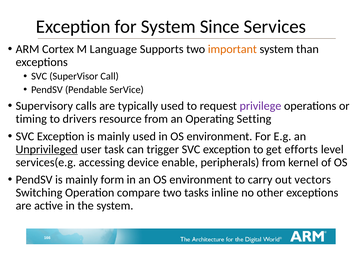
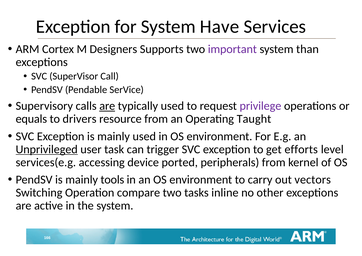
Since: Since -> Have
Language: Language -> Designers
important colour: orange -> purple
are at (107, 106) underline: none -> present
timing: timing -> equals
Setting: Setting -> Taught
enable: enable -> ported
form: form -> tools
